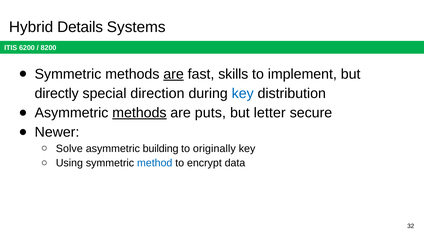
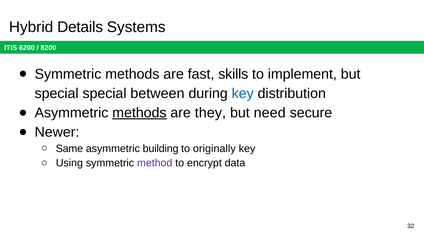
are at (174, 74) underline: present -> none
directly at (57, 93): directly -> special
direction: direction -> between
puts: puts -> they
letter: letter -> need
Solve: Solve -> Same
method colour: blue -> purple
